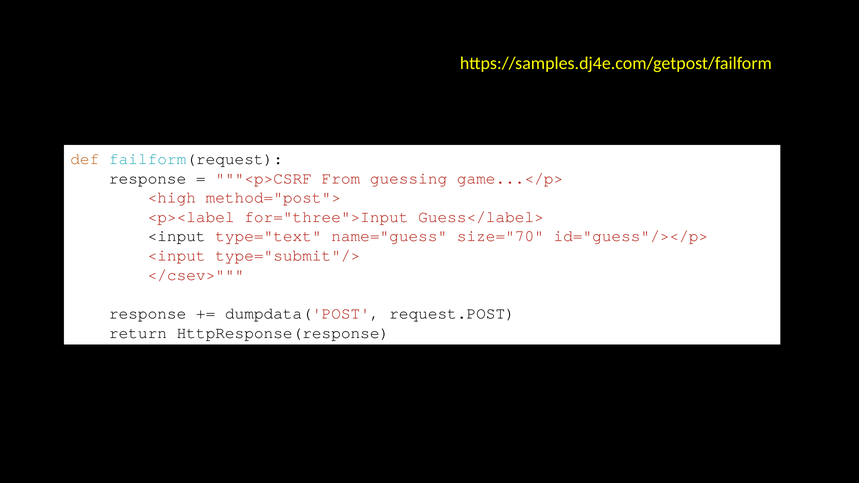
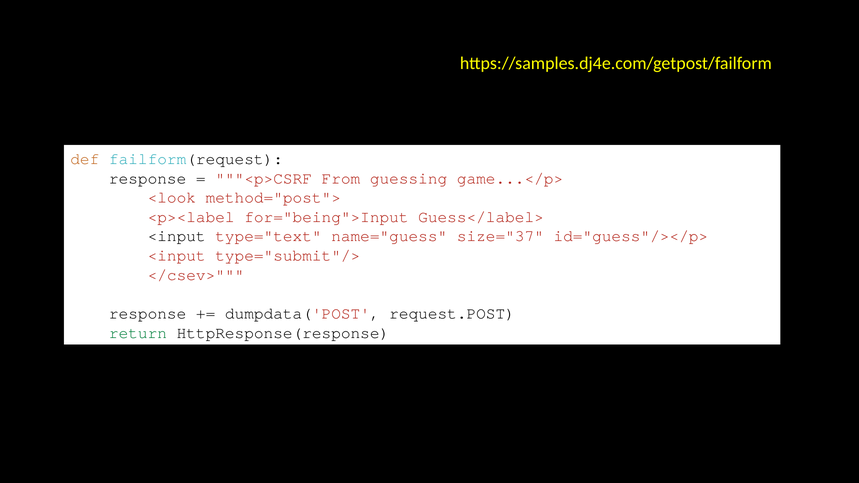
<high: <high -> <look
for="three">Input: for="three">Input -> for="being">Input
size="70: size="70 -> size="37
return colour: black -> green
